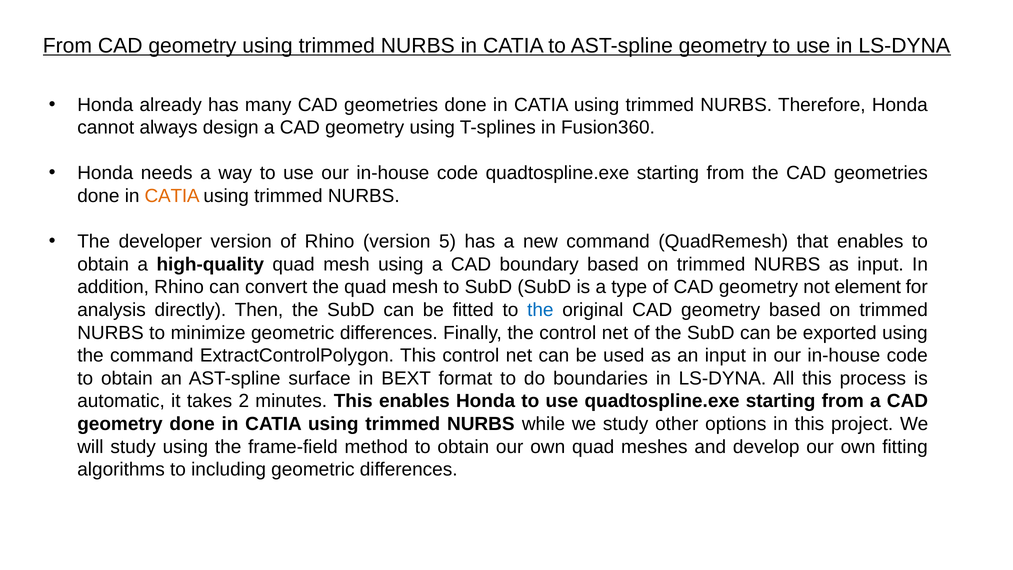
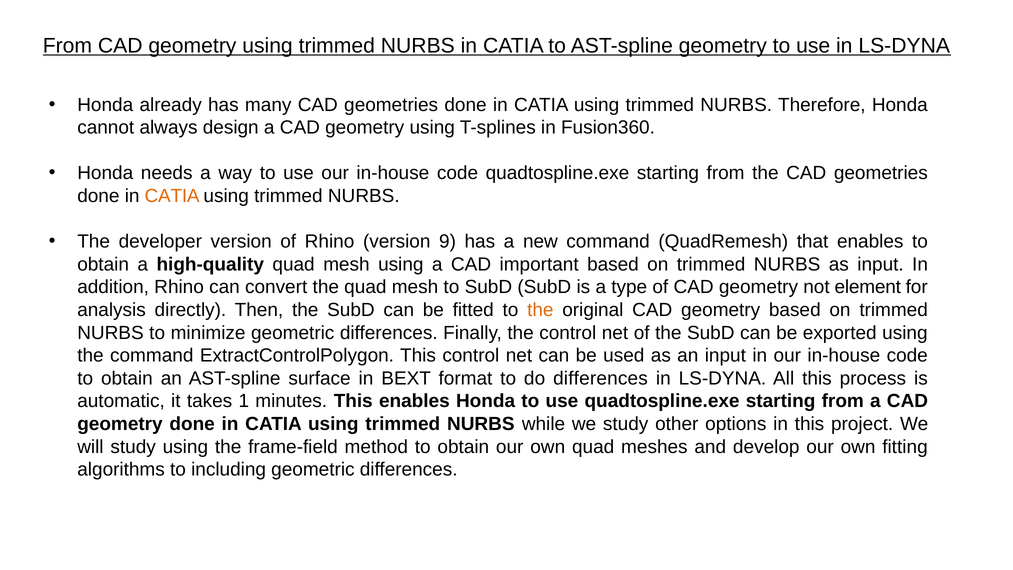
5: 5 -> 9
boundary: boundary -> important
the at (540, 310) colour: blue -> orange
do boundaries: boundaries -> differences
2: 2 -> 1
